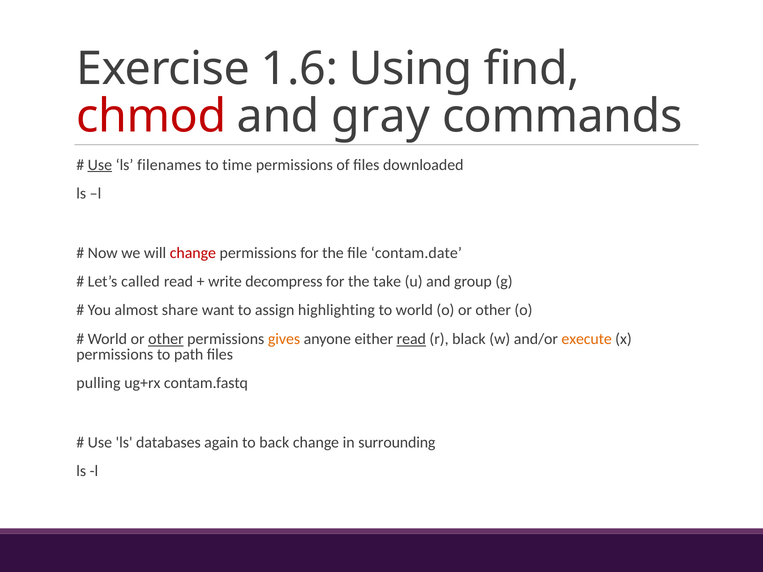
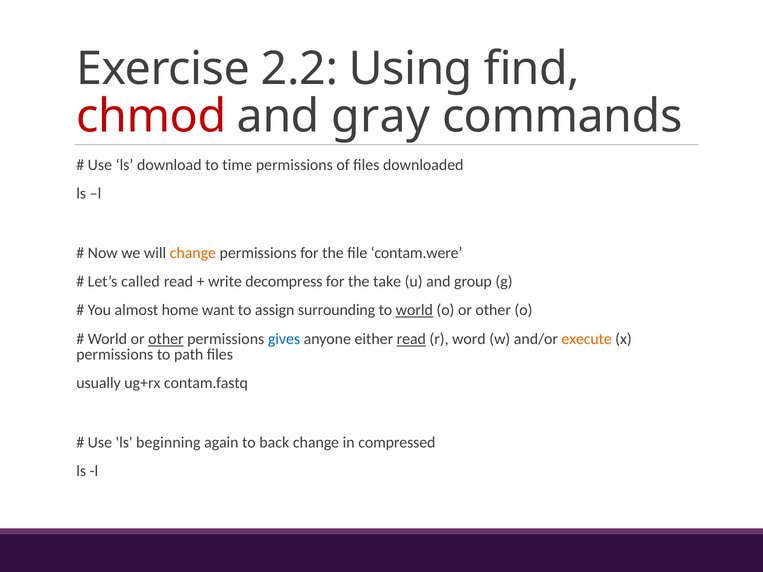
1.6: 1.6 -> 2.2
Use at (100, 165) underline: present -> none
filenames: filenames -> download
change at (193, 253) colour: red -> orange
contam.date: contam.date -> contam.were
share: share -> home
highlighting: highlighting -> surrounding
world at (414, 310) underline: none -> present
gives colour: orange -> blue
black: black -> word
pulling: pulling -> usually
databases: databases -> beginning
surrounding: surrounding -> compressed
